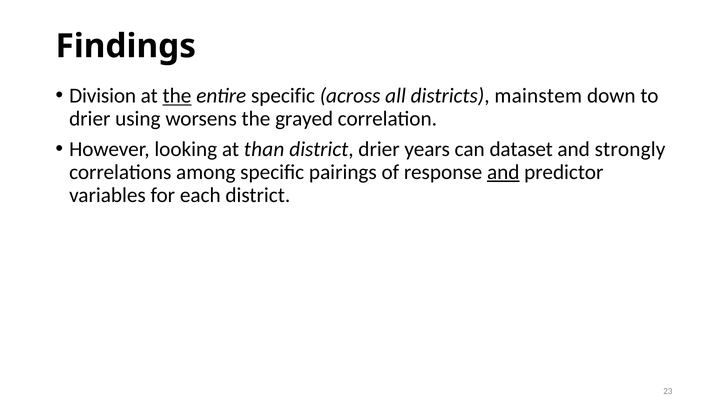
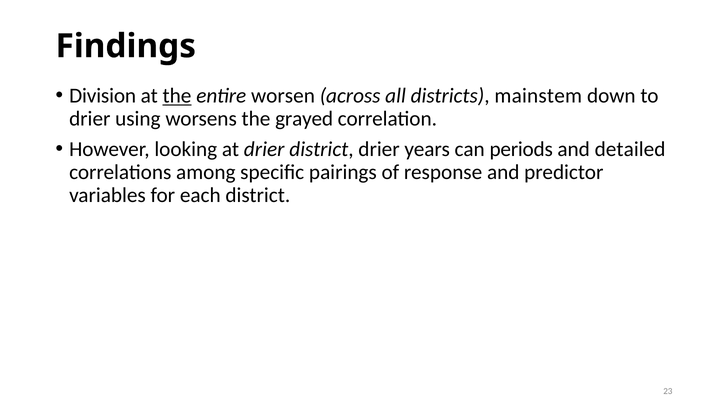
entire specific: specific -> worsen
at than: than -> drier
dataset: dataset -> periods
strongly: strongly -> detailed
and at (503, 172) underline: present -> none
